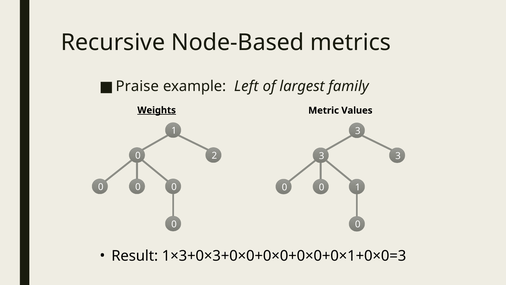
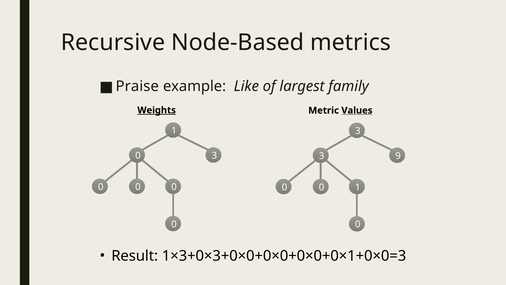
Left: Left -> Like
Values underline: none -> present
2 at (214, 155): 2 -> 3
3 at (398, 156): 3 -> 9
